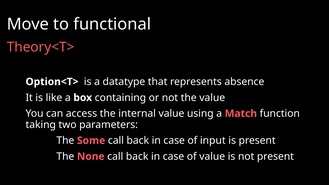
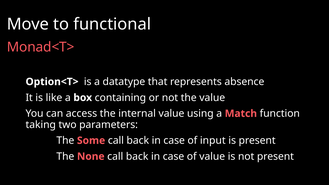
Theory<T>: Theory<T> -> Monad<T>
